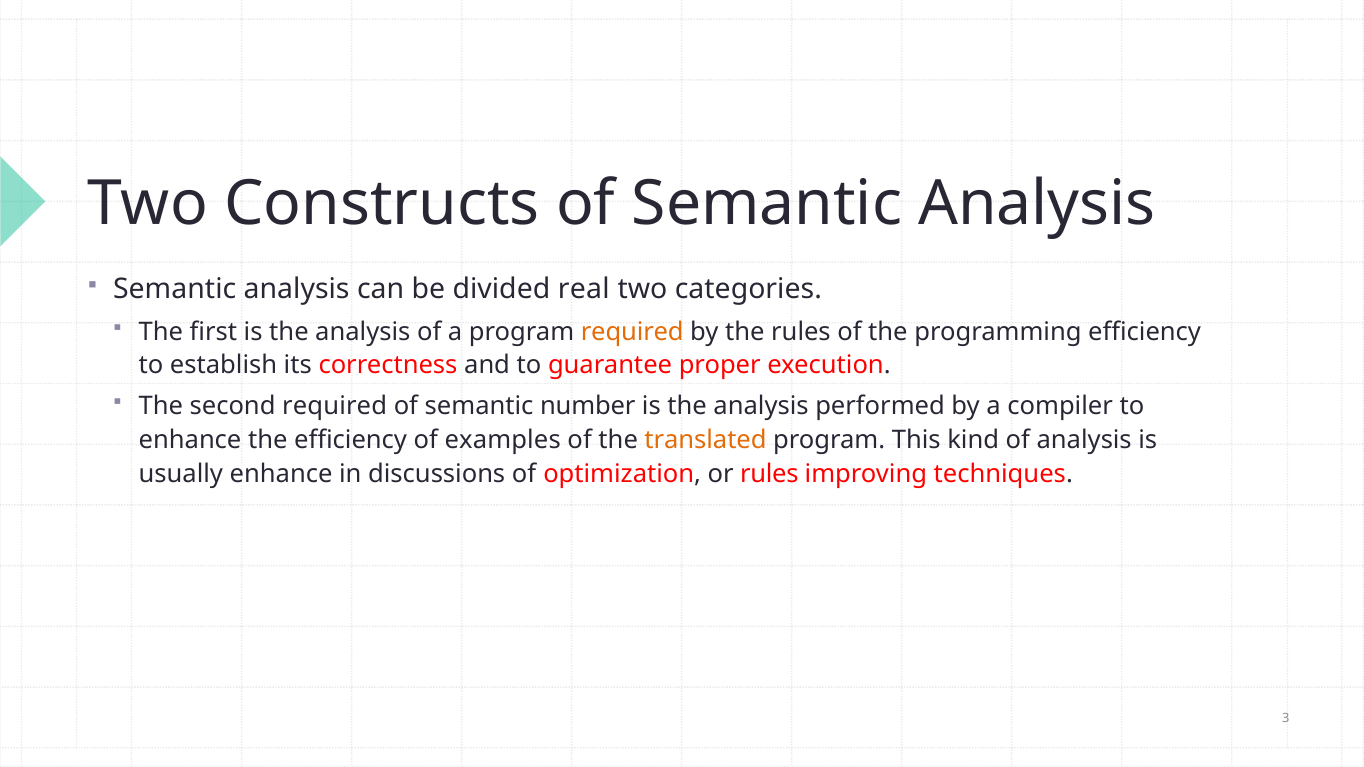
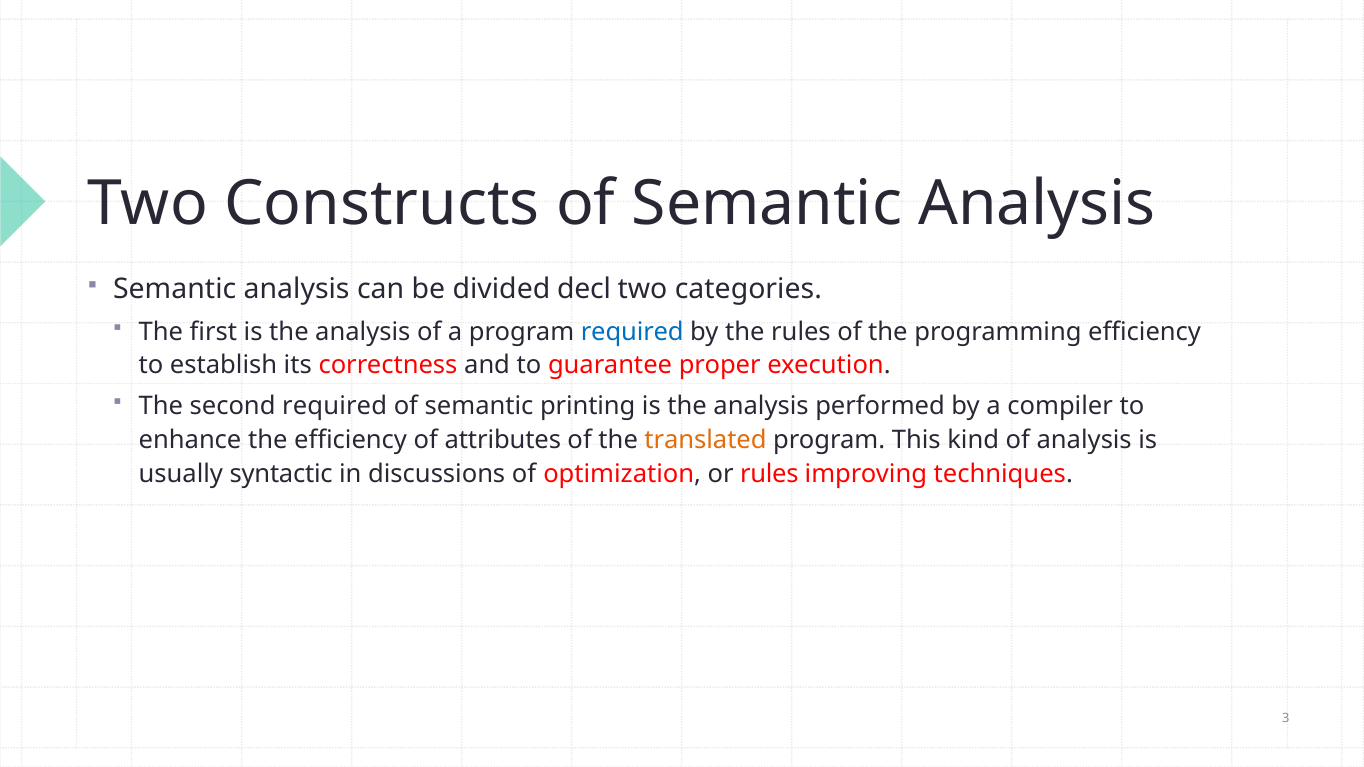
real: real -> decl
required at (632, 332) colour: orange -> blue
number: number -> printing
examples: examples -> attributes
usually enhance: enhance -> syntactic
